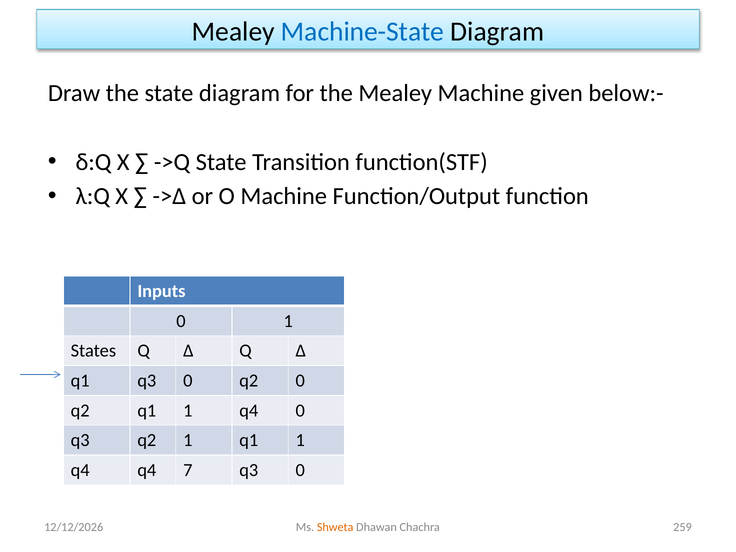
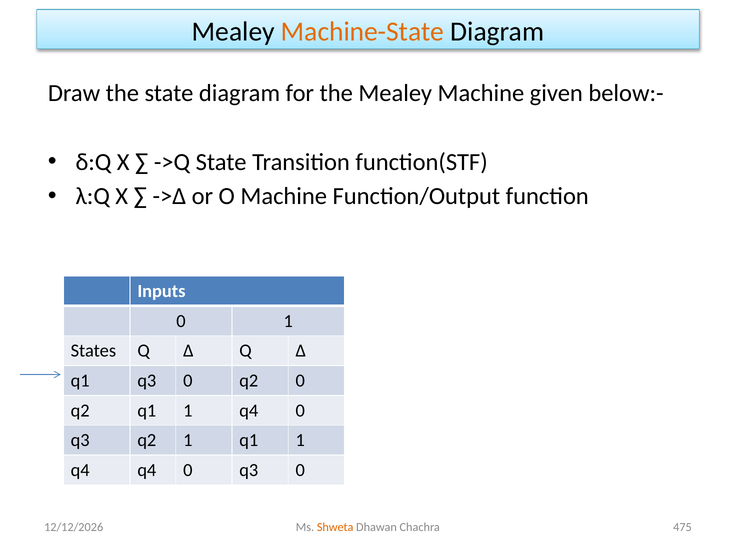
Machine-State colour: blue -> orange
q4 q4 7: 7 -> 0
259: 259 -> 475
